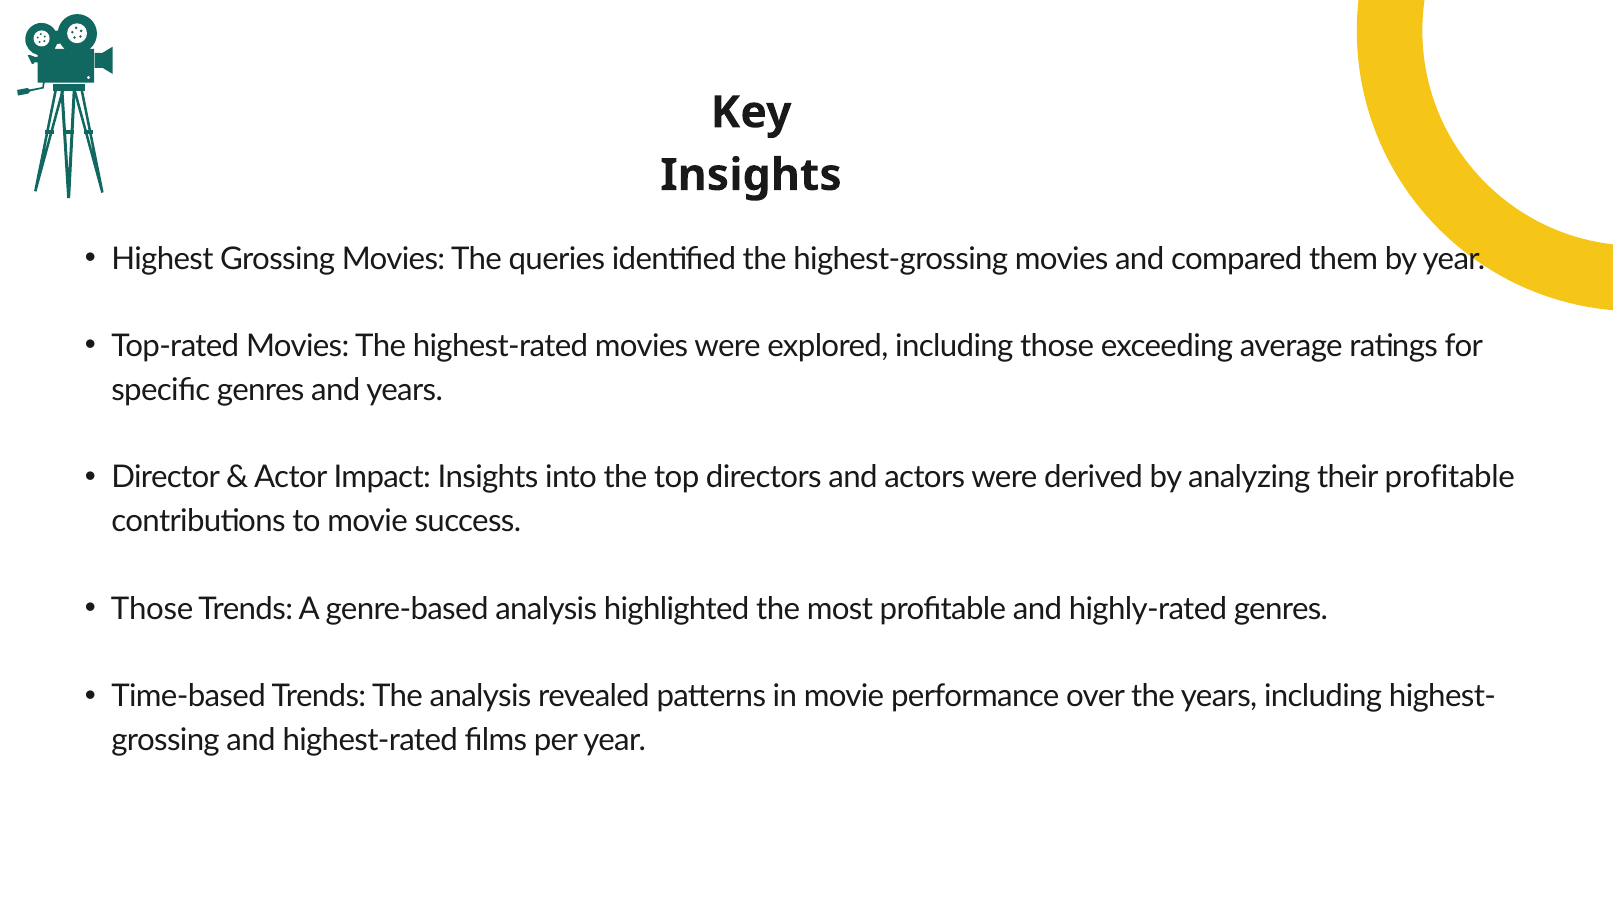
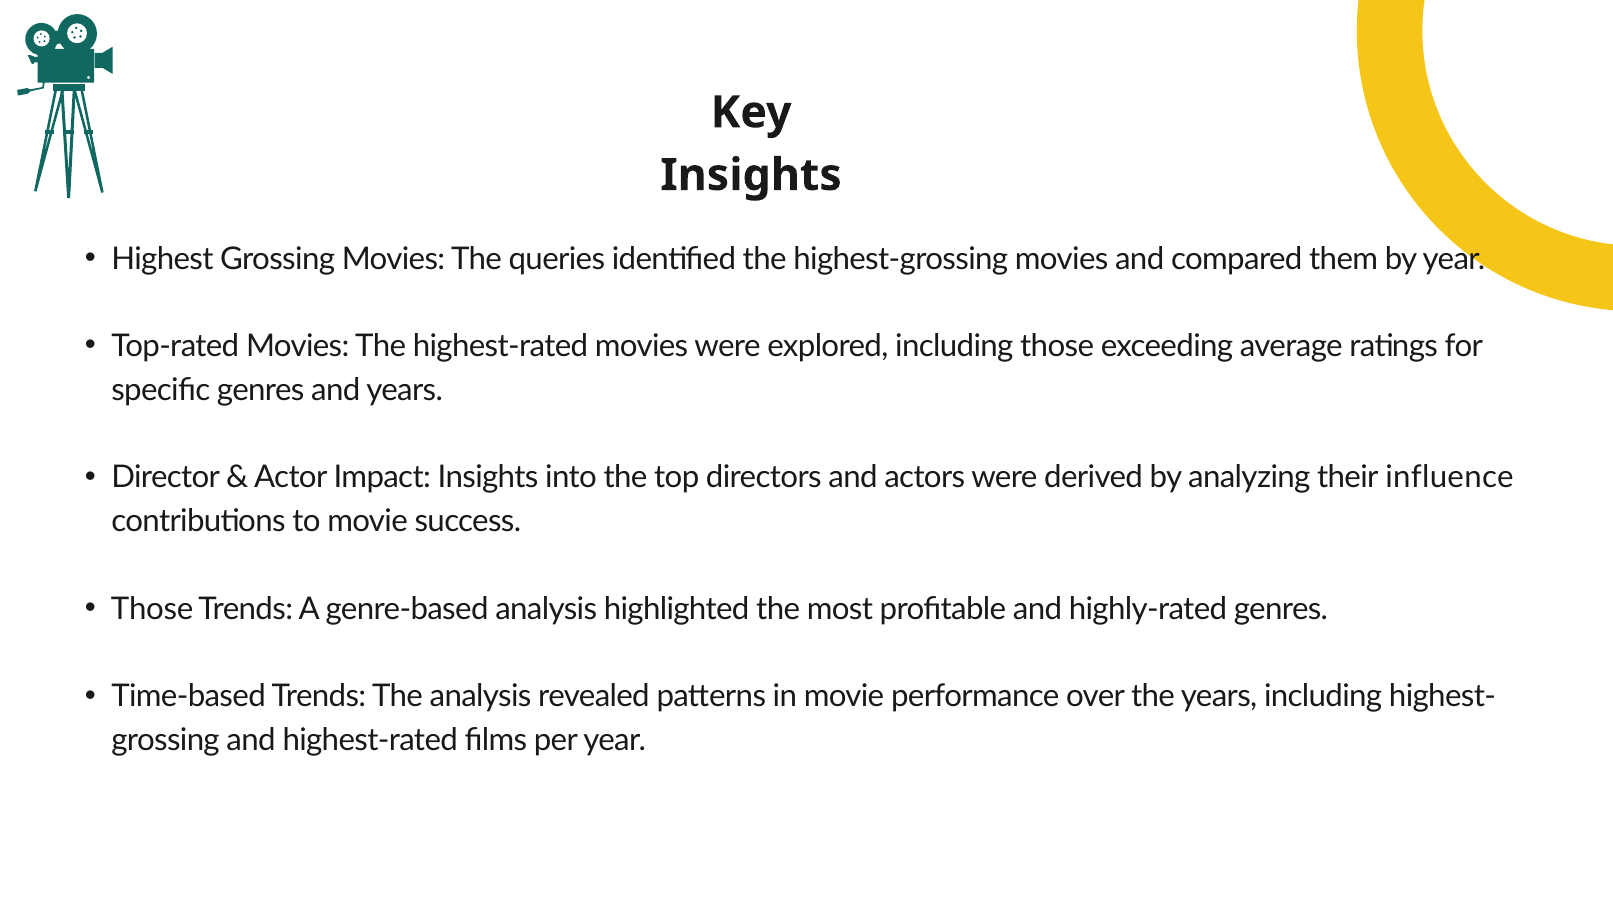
their profitable: profitable -> influence
